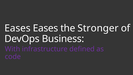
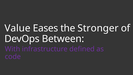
Eases at (18, 28): Eases -> Value
Business: Business -> Between
